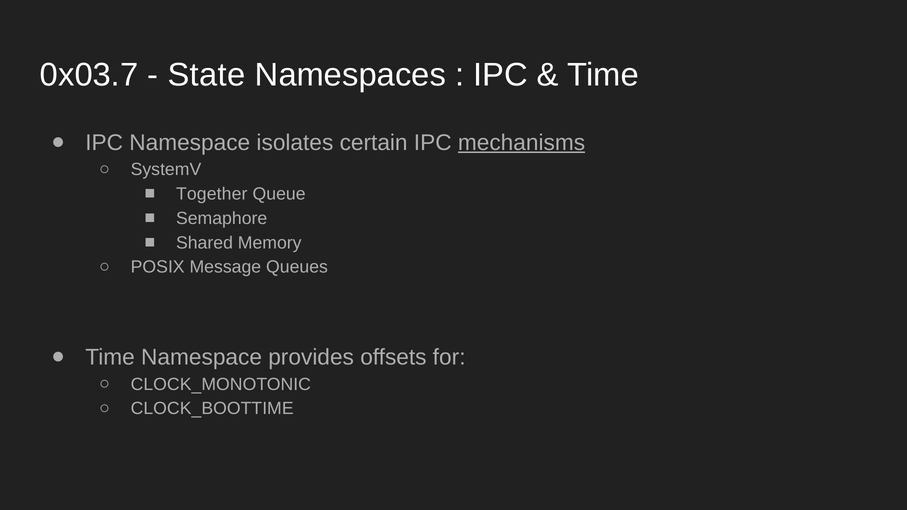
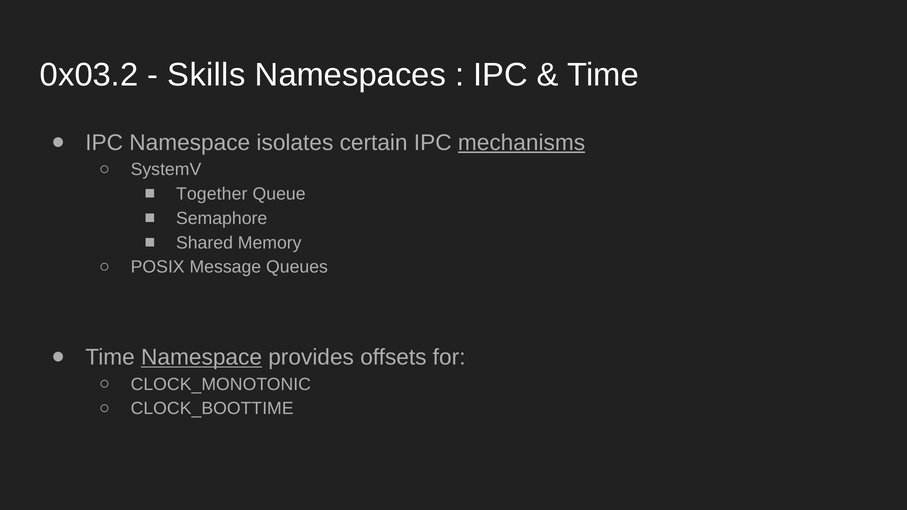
0x03.7: 0x03.7 -> 0x03.2
State: State -> Skills
Namespace at (202, 357) underline: none -> present
